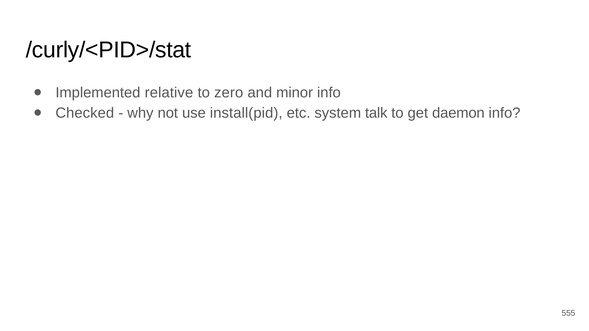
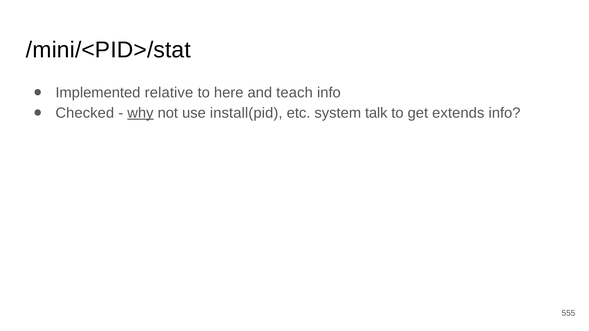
/curly/<PID>/stat: /curly/<PID>/stat -> /mini/<PID>/stat
zero: zero -> here
minor: minor -> teach
why underline: none -> present
daemon: daemon -> extends
